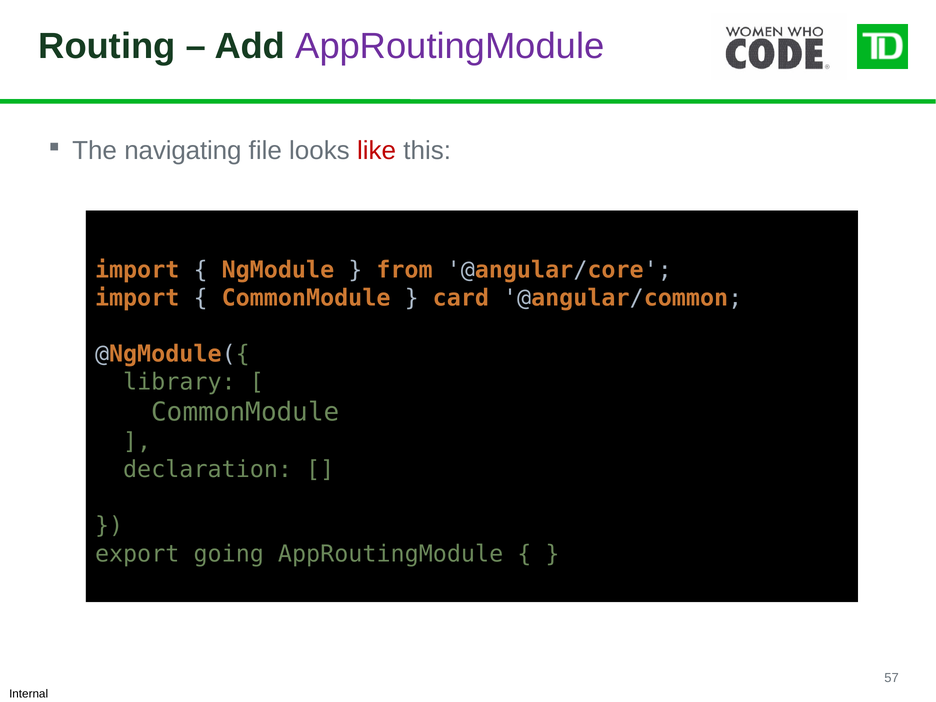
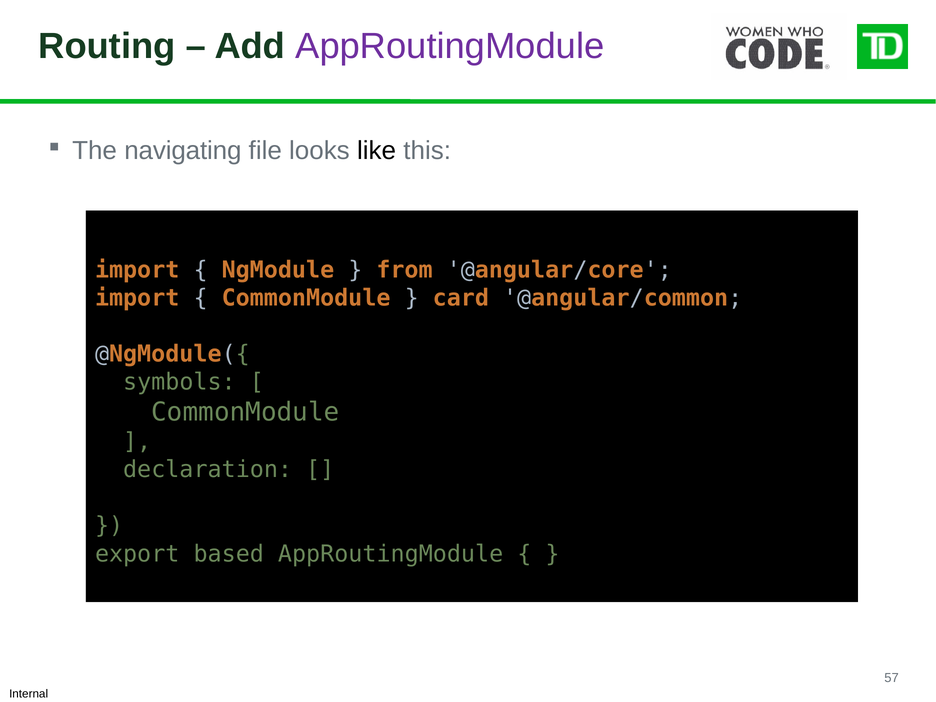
like colour: red -> black
library: library -> symbols
going: going -> based
